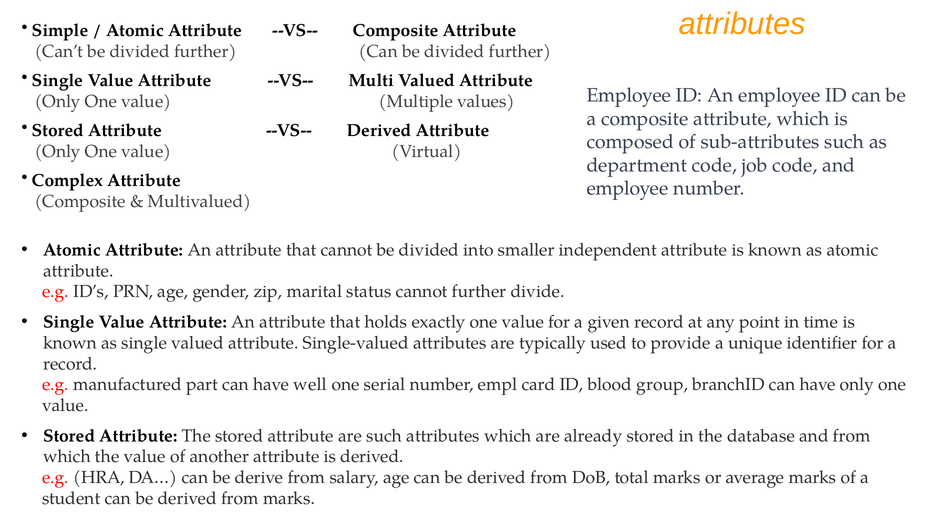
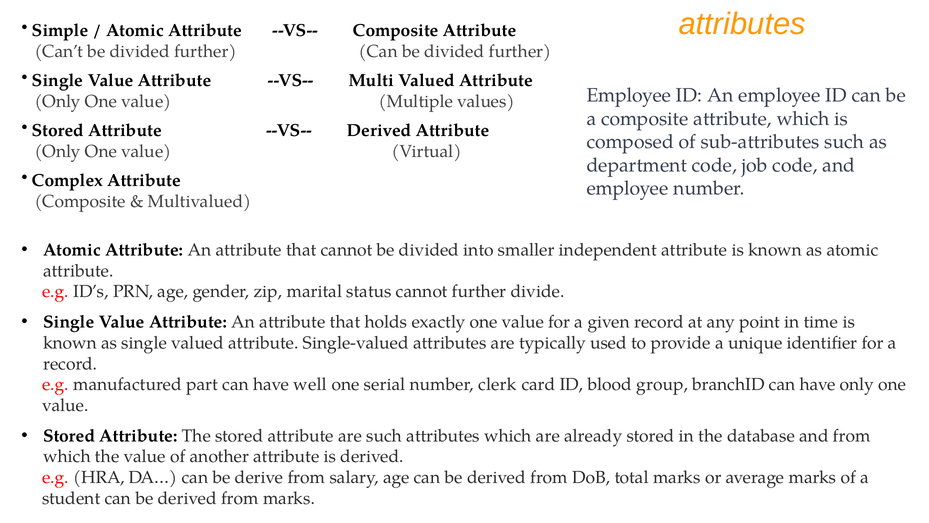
empl: empl -> clerk
